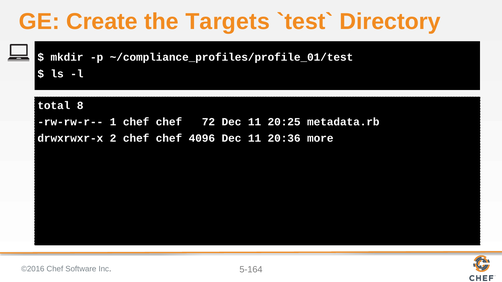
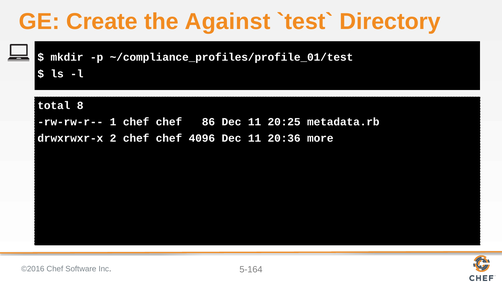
Targets: Targets -> Against
72: 72 -> 86
